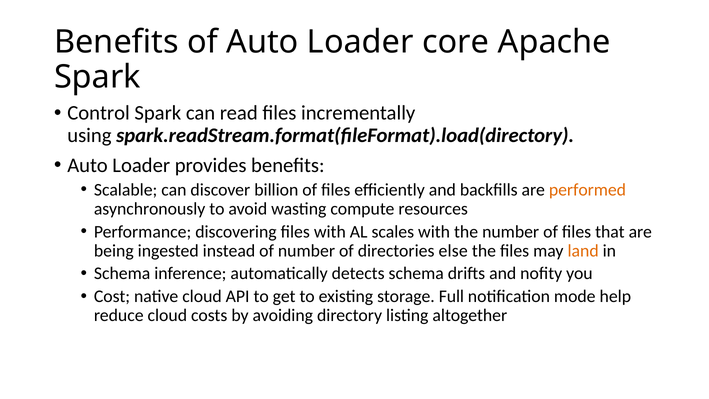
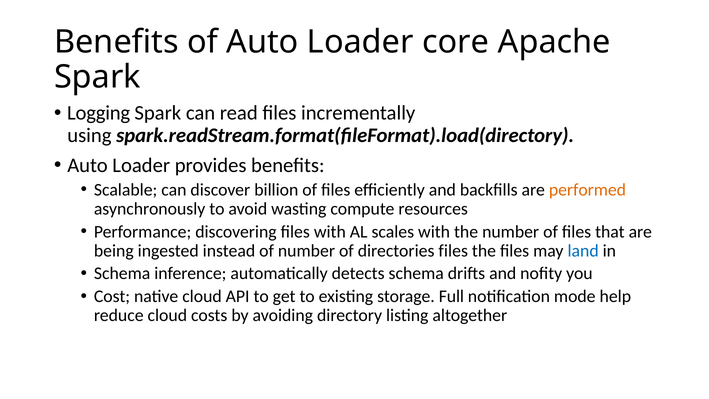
Control: Control -> Logging
directories else: else -> files
land colour: orange -> blue
